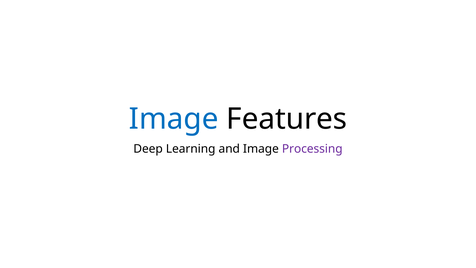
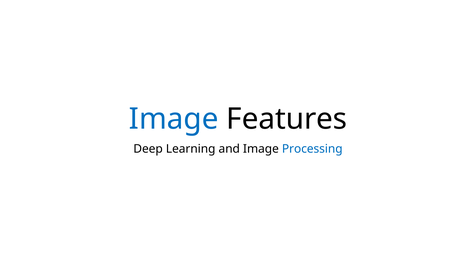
Processing colour: purple -> blue
